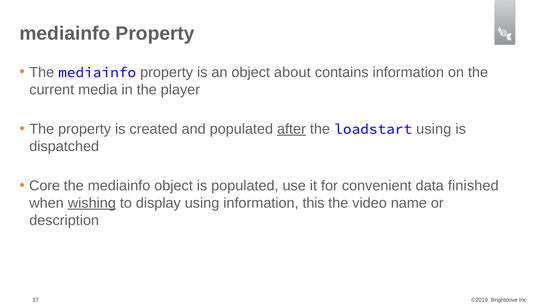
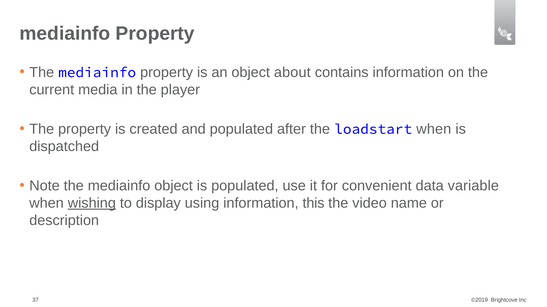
after underline: present -> none
loadstart using: using -> when
Core: Core -> Note
finished: finished -> variable
